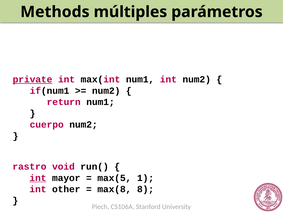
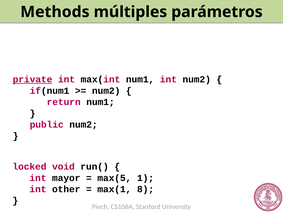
cuerpo: cuerpo -> public
rastro: rastro -> locked
int at (38, 178) underline: present -> none
max(8: max(8 -> max(1
